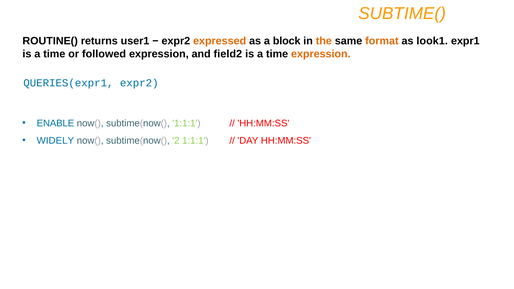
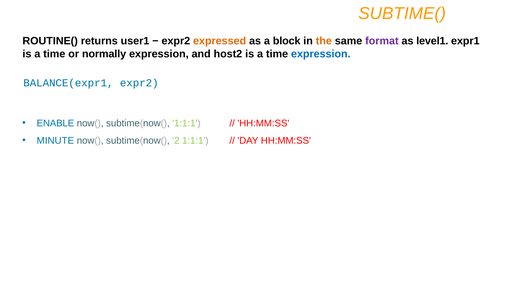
format colour: orange -> purple
look1: look1 -> level1
followed: followed -> normally
field2: field2 -> host2
expression at (321, 54) colour: orange -> blue
QUERIES(expr1: QUERIES(expr1 -> BALANCE(expr1
WIDELY: WIDELY -> MINUTE
